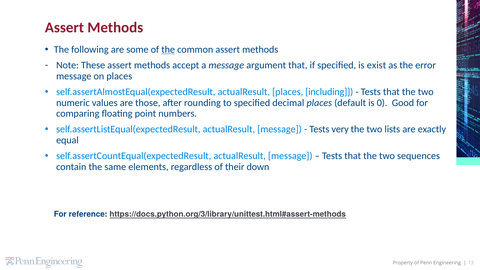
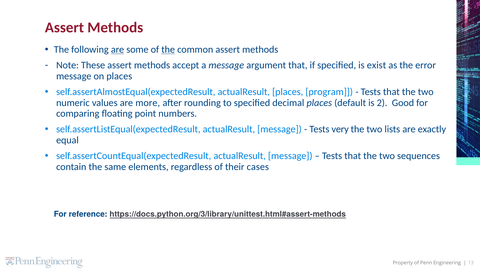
are at (118, 50) underline: none -> present
including: including -> program
those: those -> more
0: 0 -> 2
down: down -> cases
